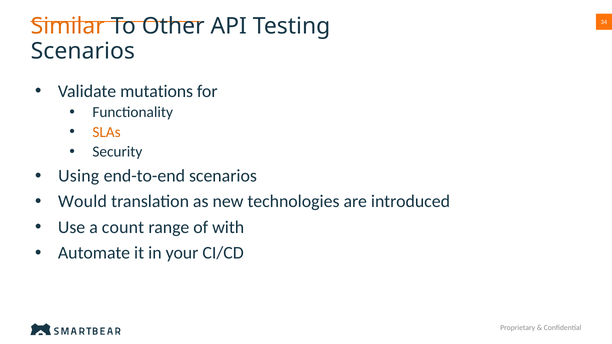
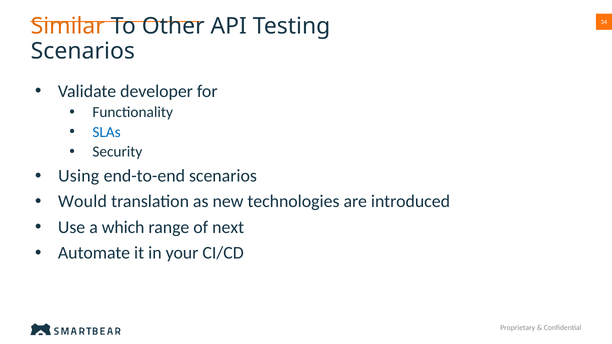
mutations: mutations -> developer
SLAs colour: orange -> blue
count: count -> which
with: with -> next
